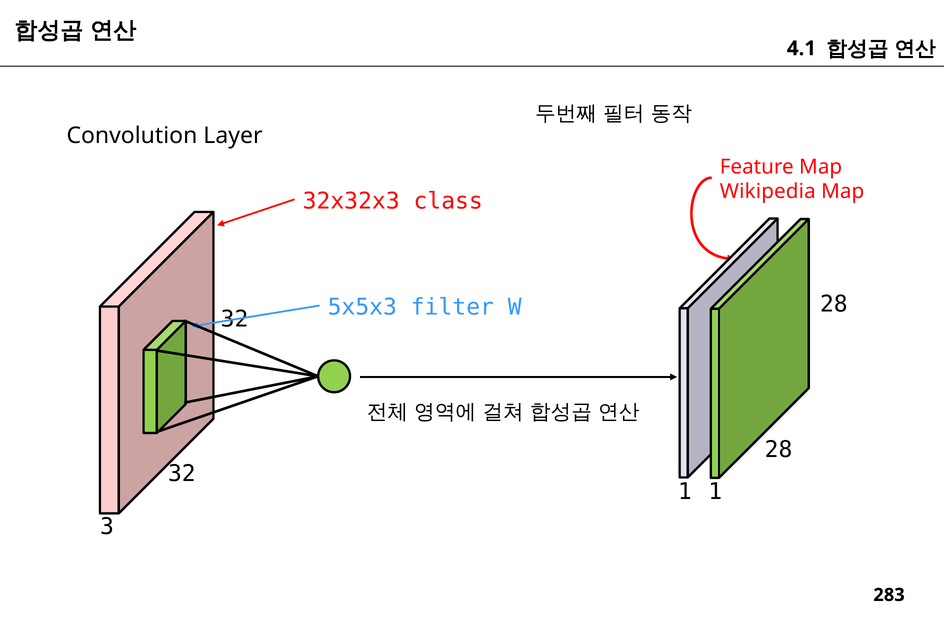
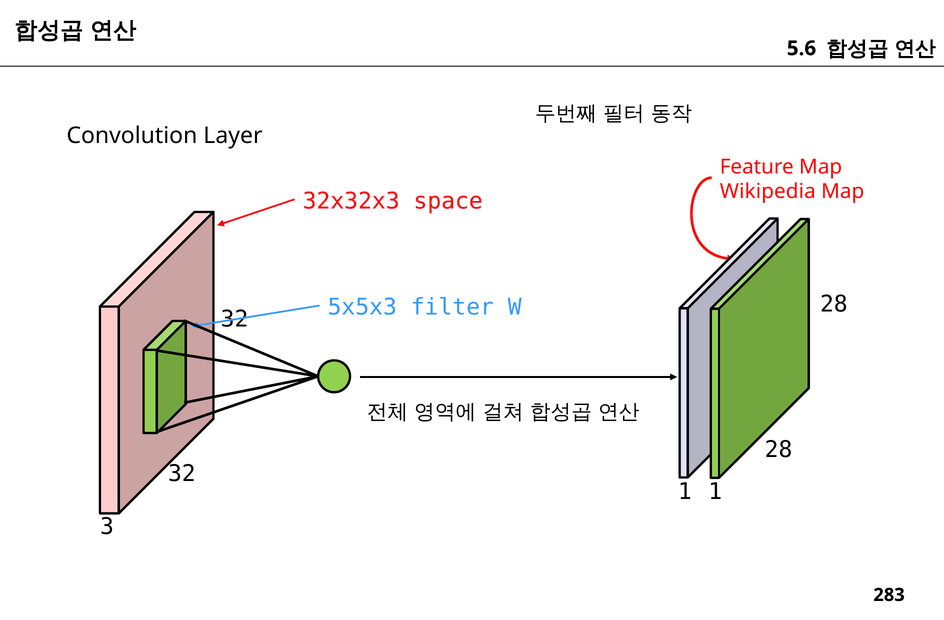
4.1: 4.1 -> 5.6
class: class -> space
